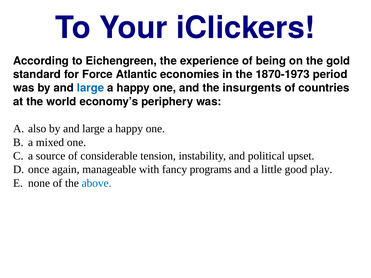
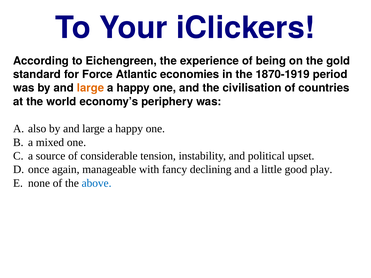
1870-1973: 1870-1973 -> 1870-1919
large at (90, 88) colour: blue -> orange
insurgents: insurgents -> civilisation
programs: programs -> declining
